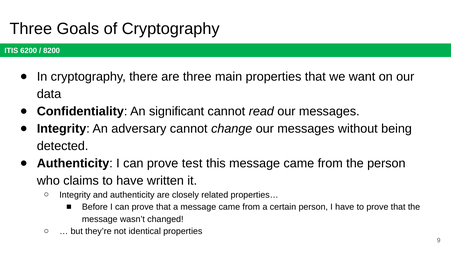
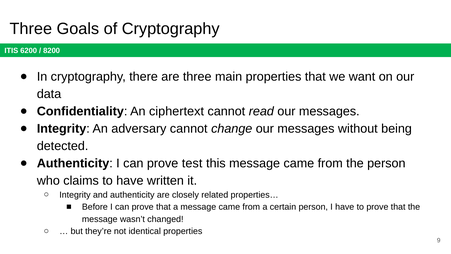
significant: significant -> ciphertext
